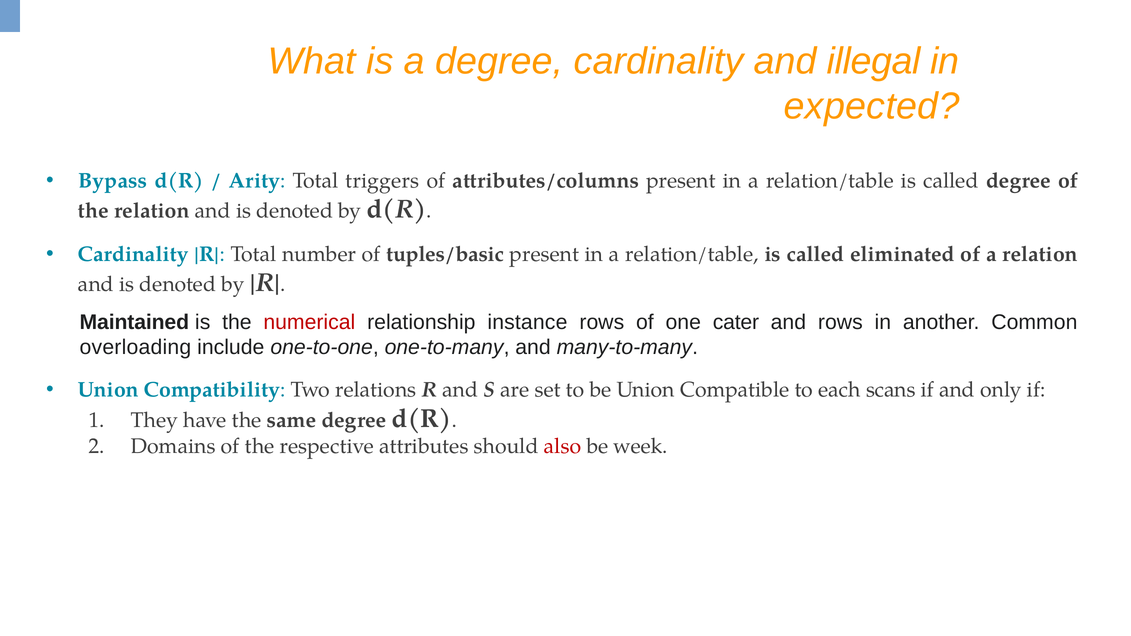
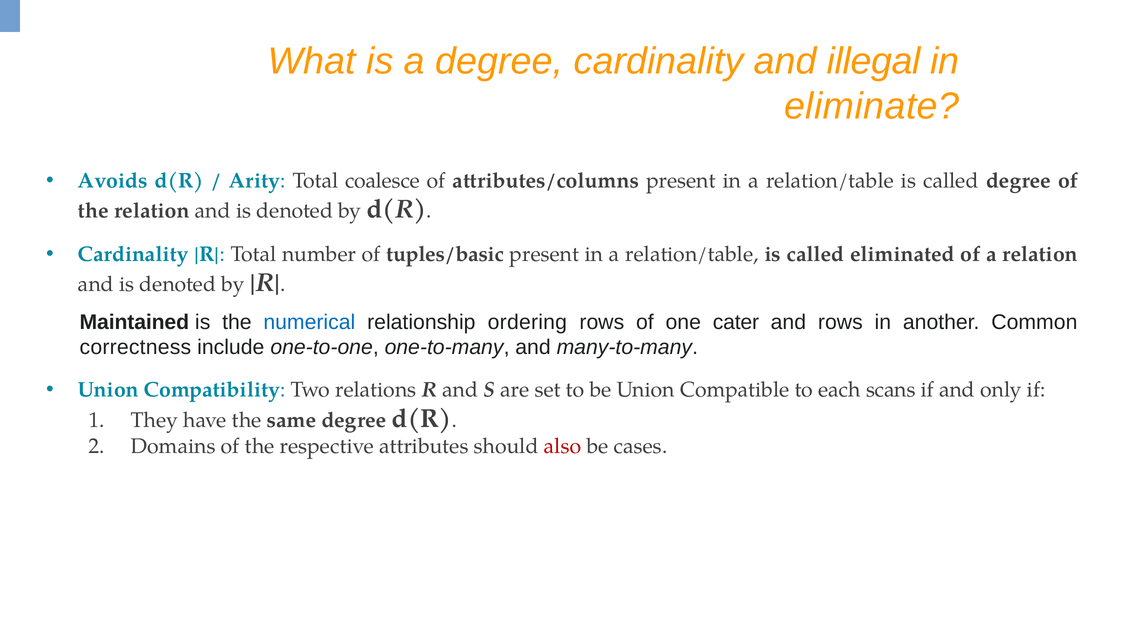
expected: expected -> eliminate
Bypass: Bypass -> Avoids
triggers: triggers -> coalesce
numerical colour: red -> blue
instance: instance -> ordering
overloading: overloading -> correctness
week: week -> cases
